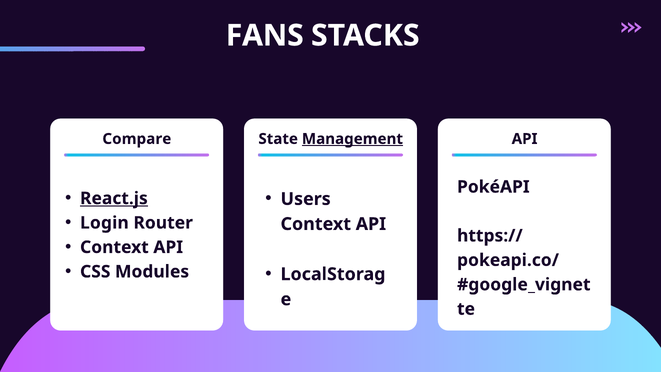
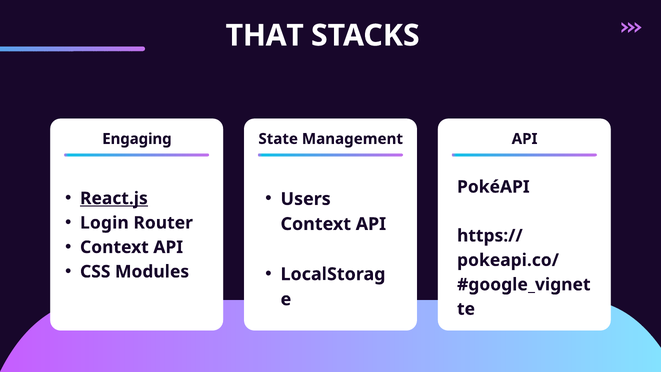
FANS: FANS -> THAT
Compare: Compare -> Engaging
Management underline: present -> none
